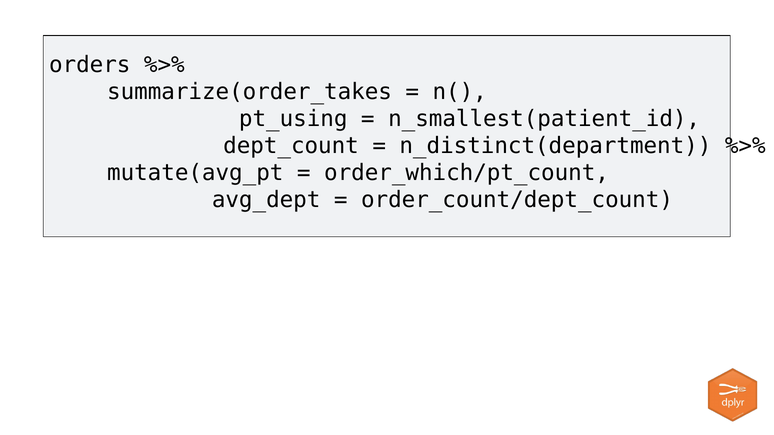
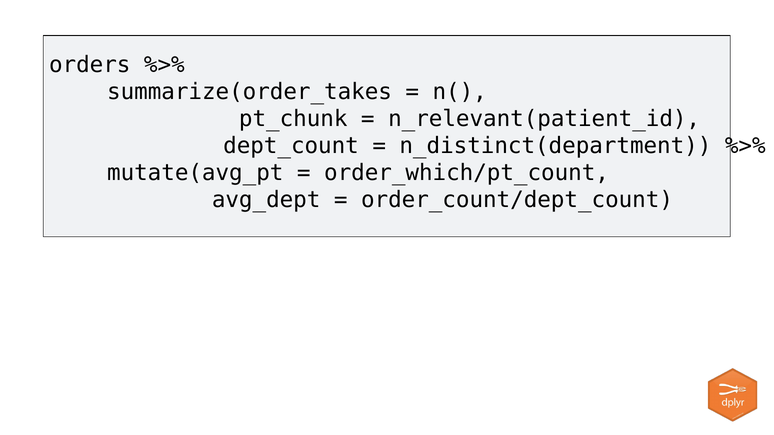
pt_using: pt_using -> pt_chunk
n_smallest(patient_id: n_smallest(patient_id -> n_relevant(patient_id
